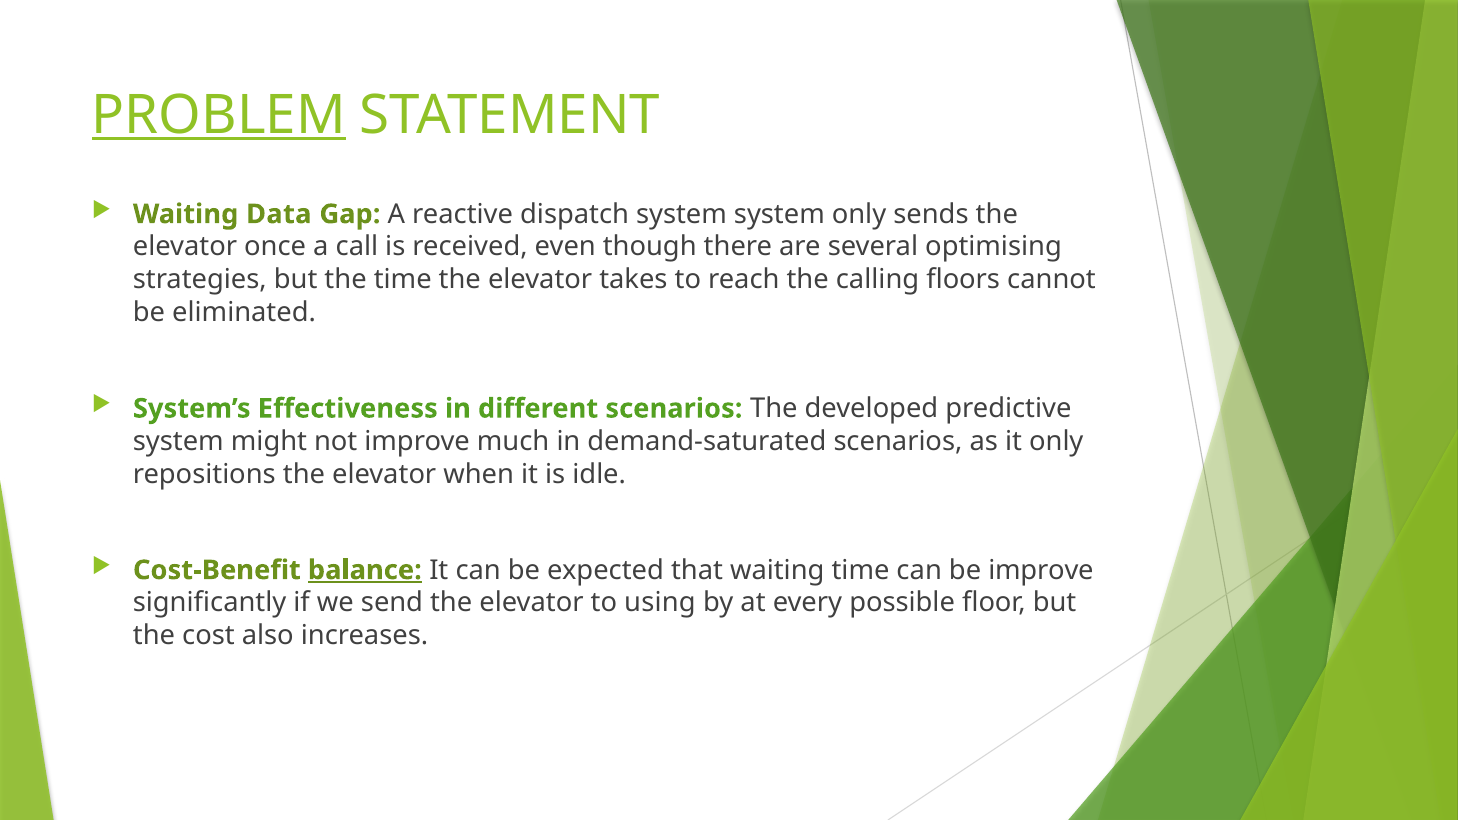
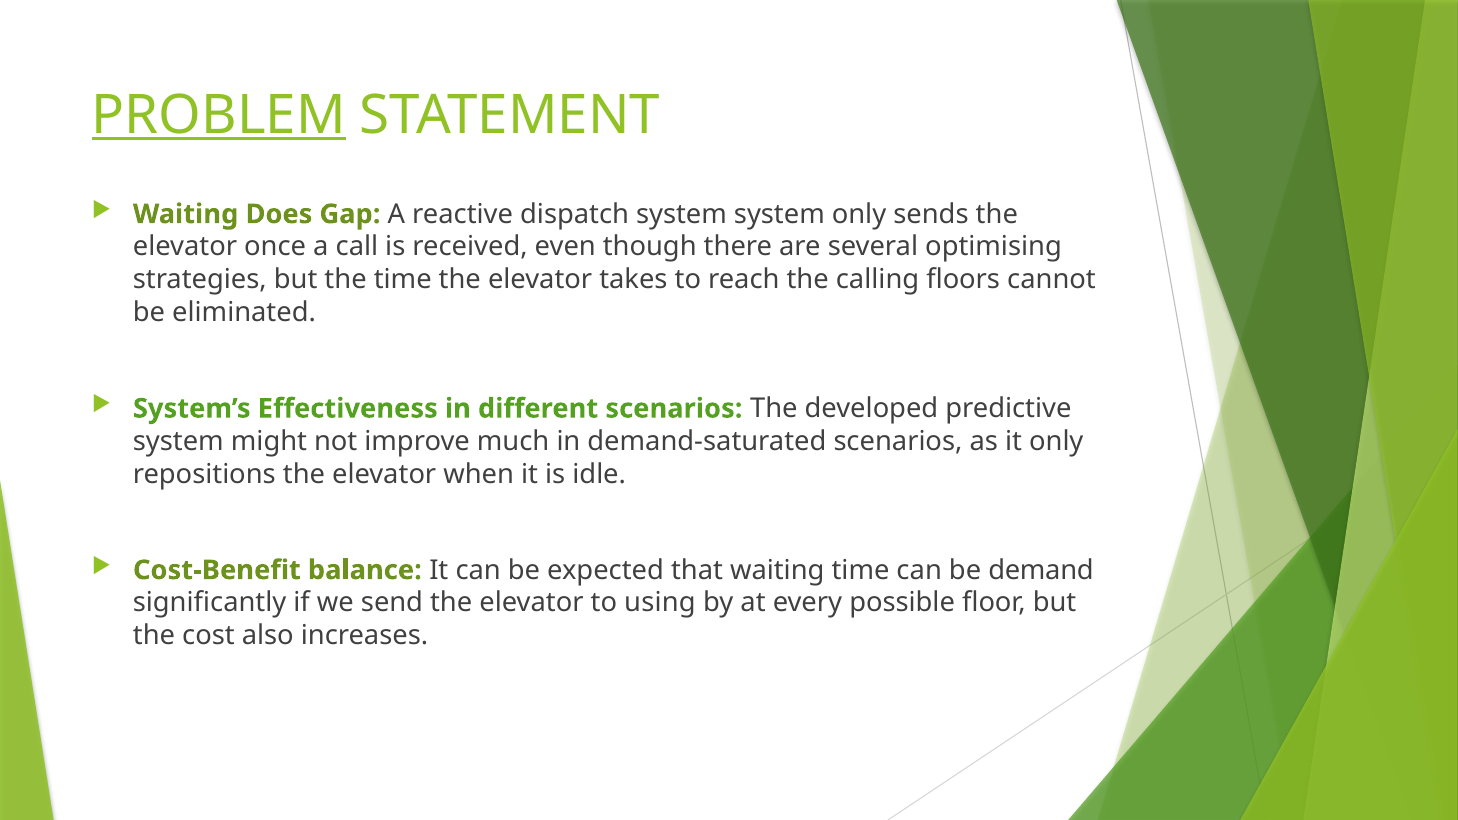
Data: Data -> Does
balance underline: present -> none
be improve: improve -> demand
